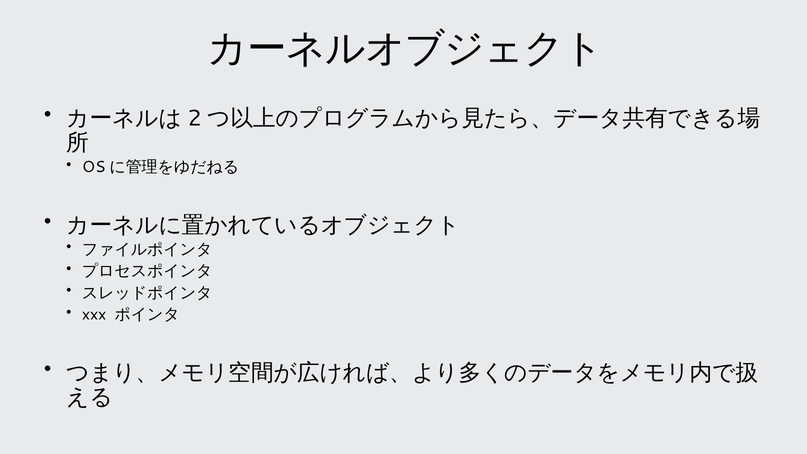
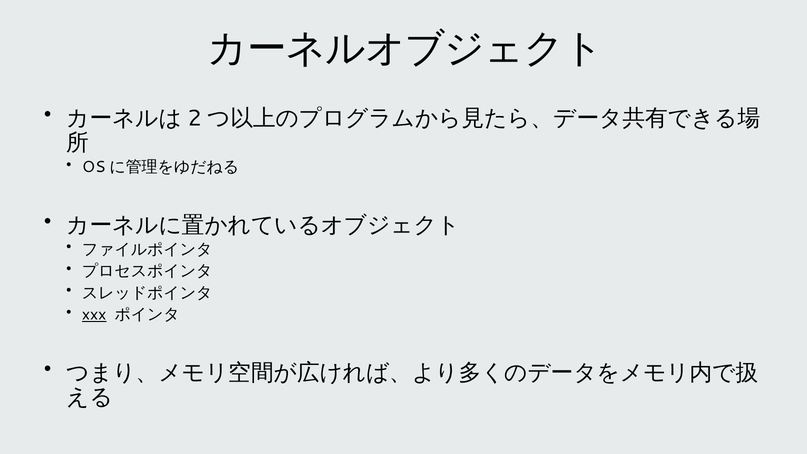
xxx underline: none -> present
